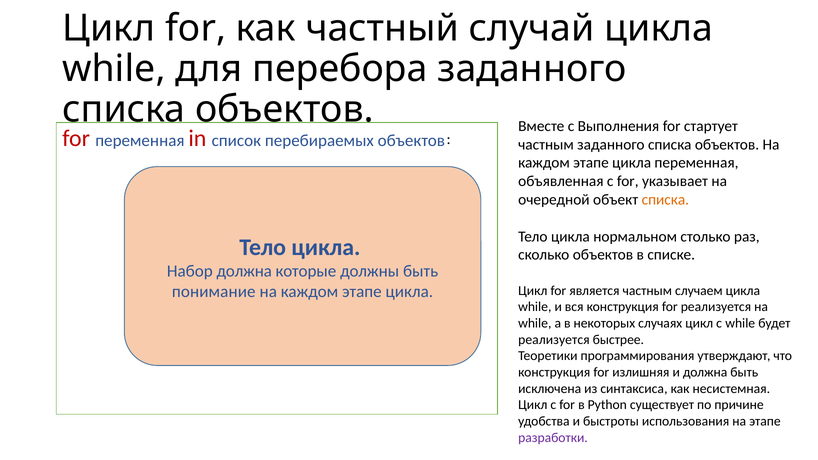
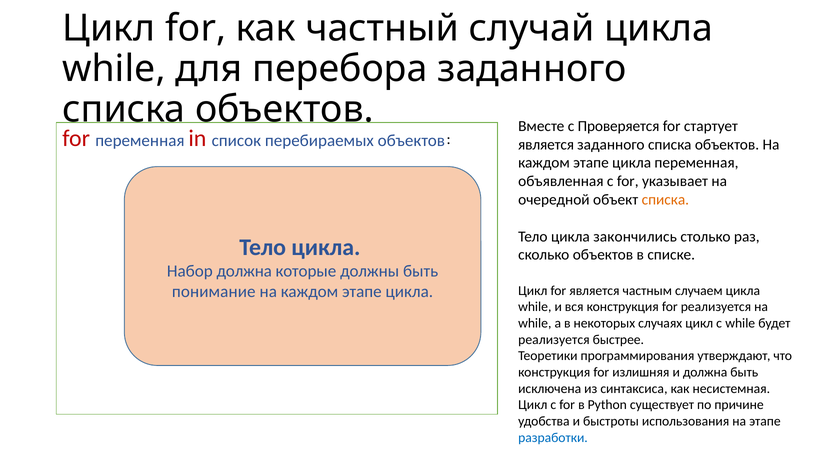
Выполнения: Выполнения -> Проверяется
частным at (546, 145): частным -> является
нормальном: нормальном -> закончились
разработки colour: purple -> blue
